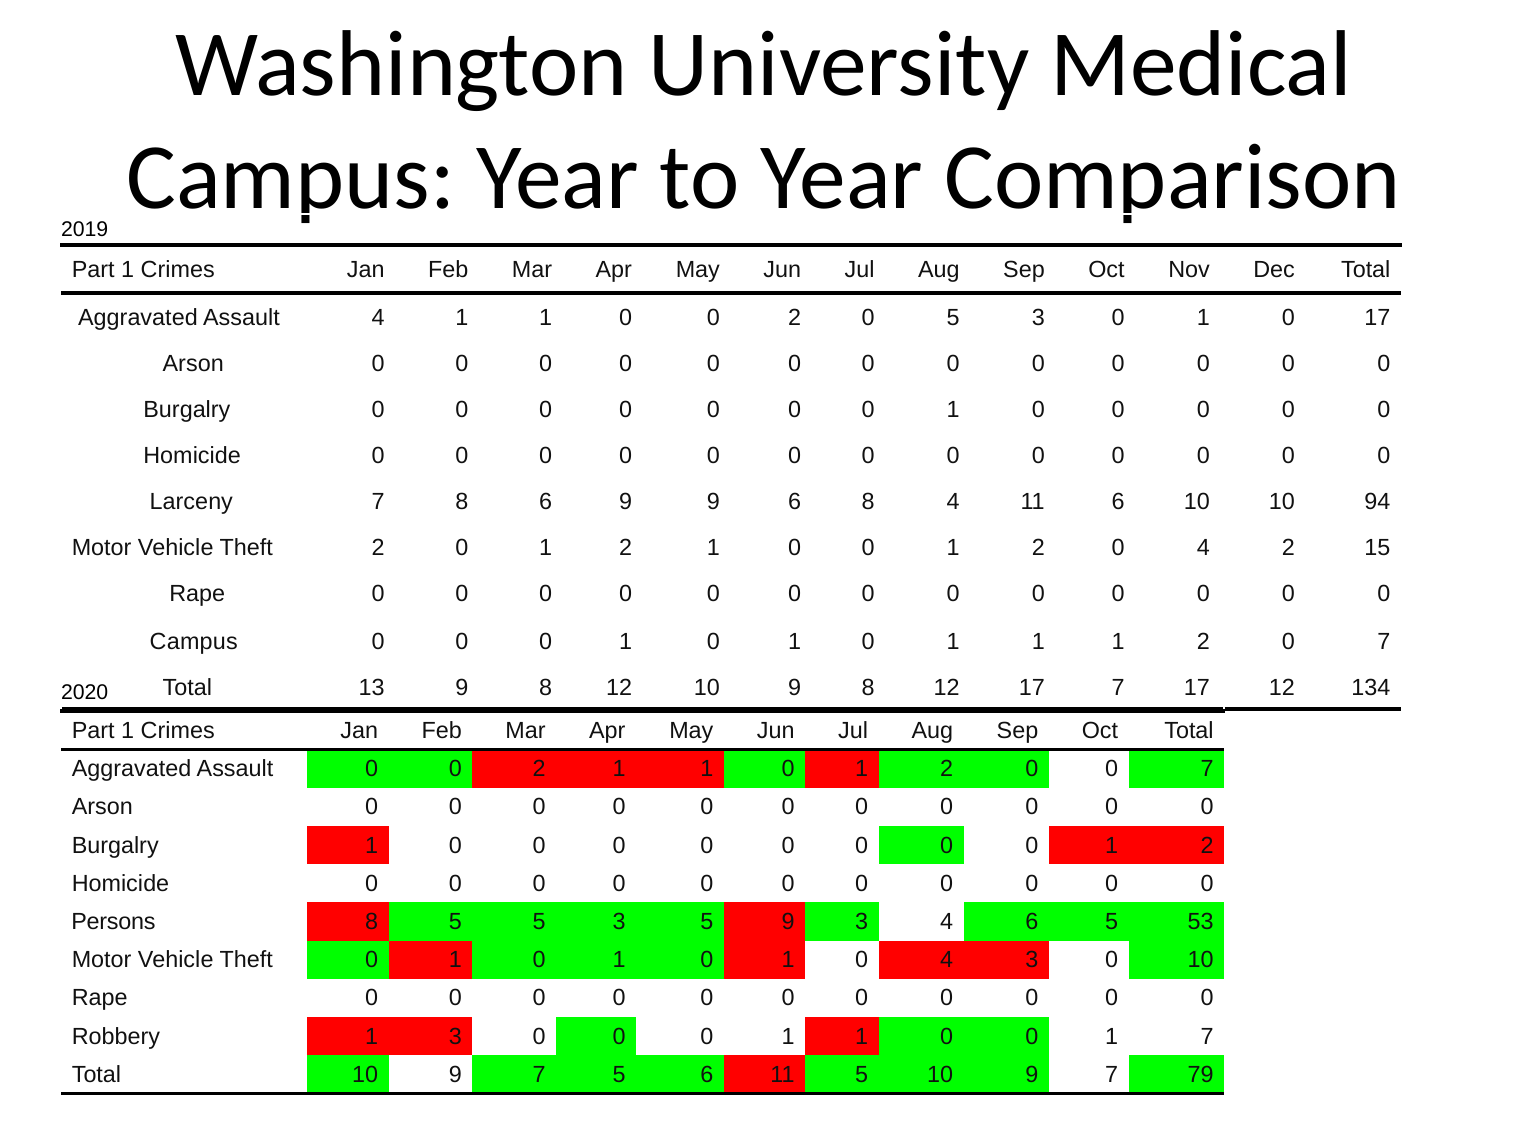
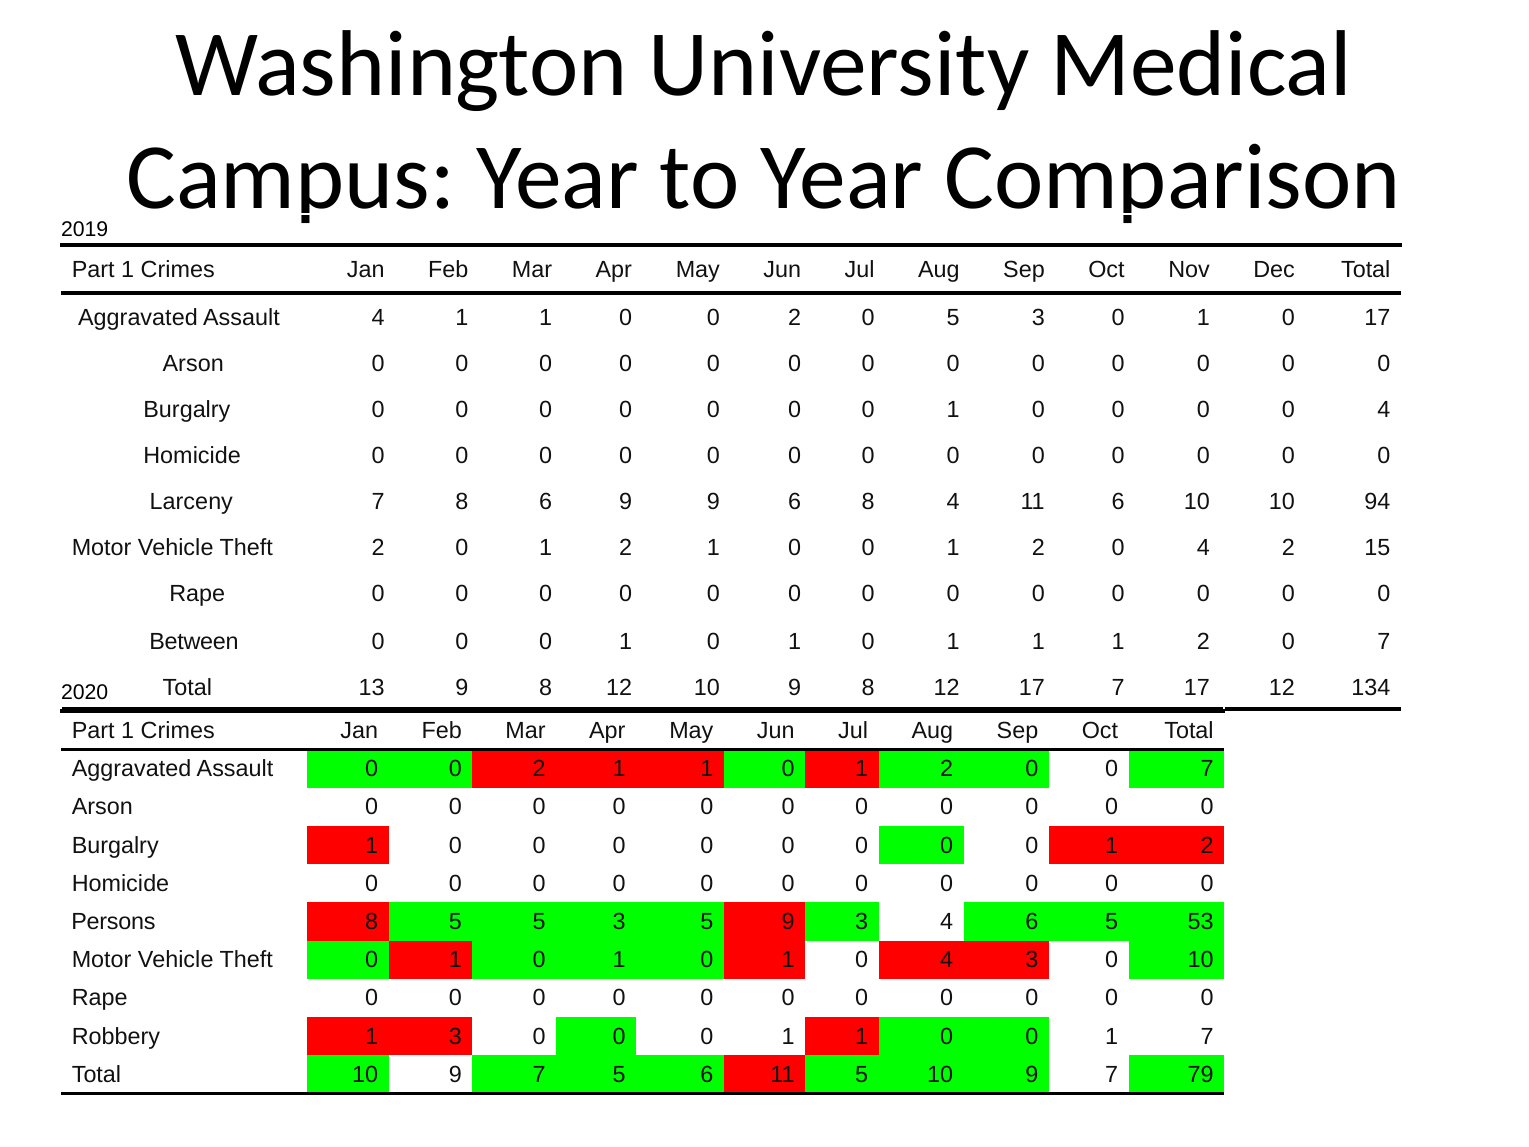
0 at (1384, 409): 0 -> 4
Campus at (194, 641): Campus -> Between
